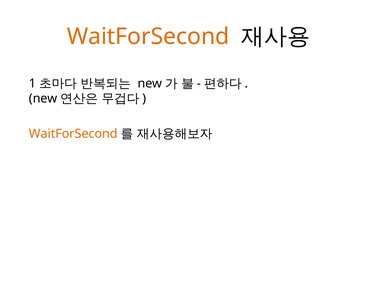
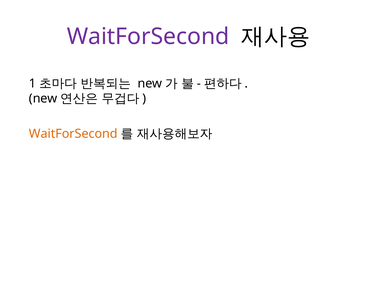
WaitForSecond at (148, 36) colour: orange -> purple
